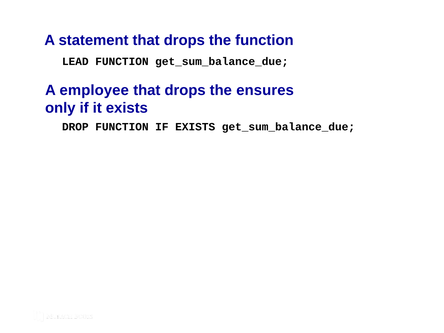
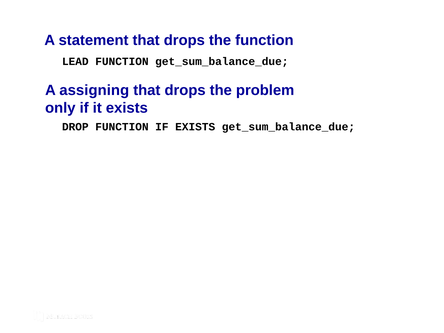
employee: employee -> assigning
ensures: ensures -> problem
